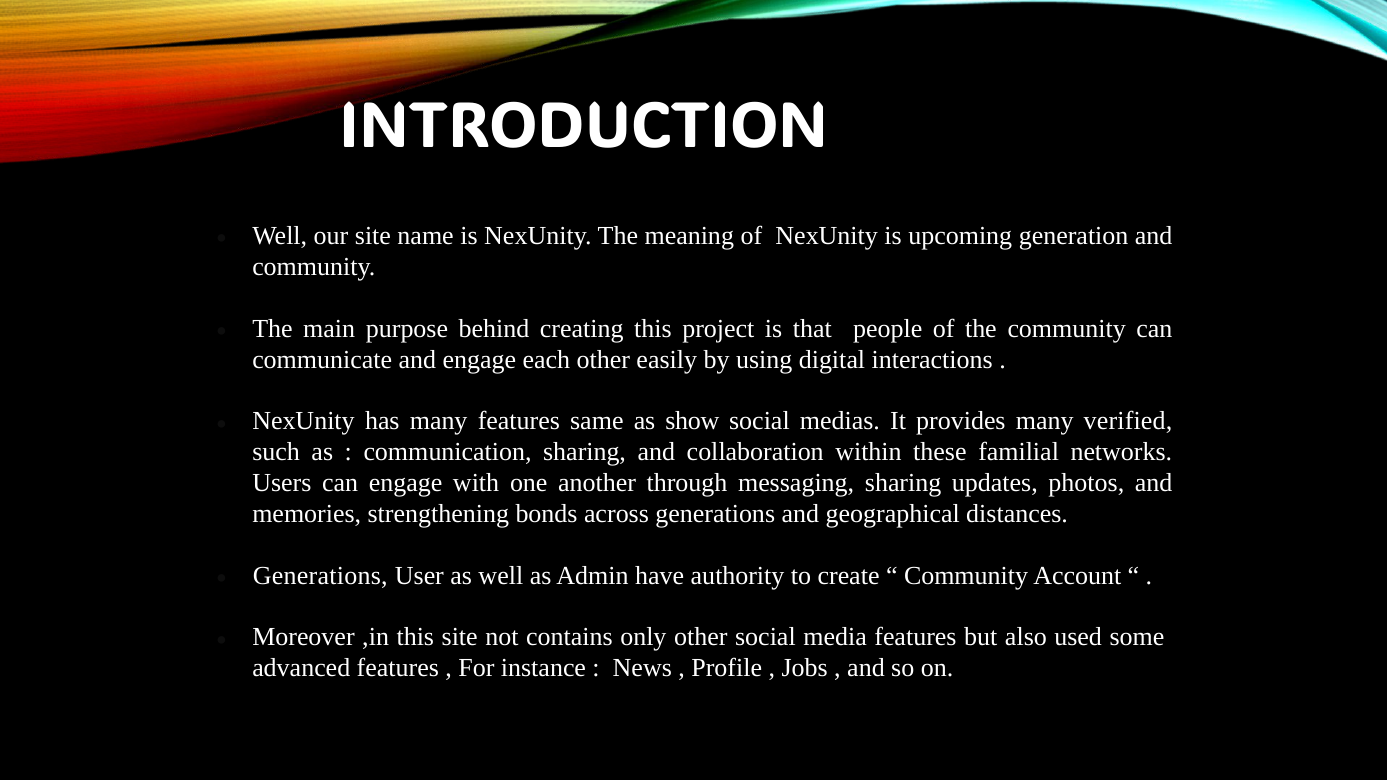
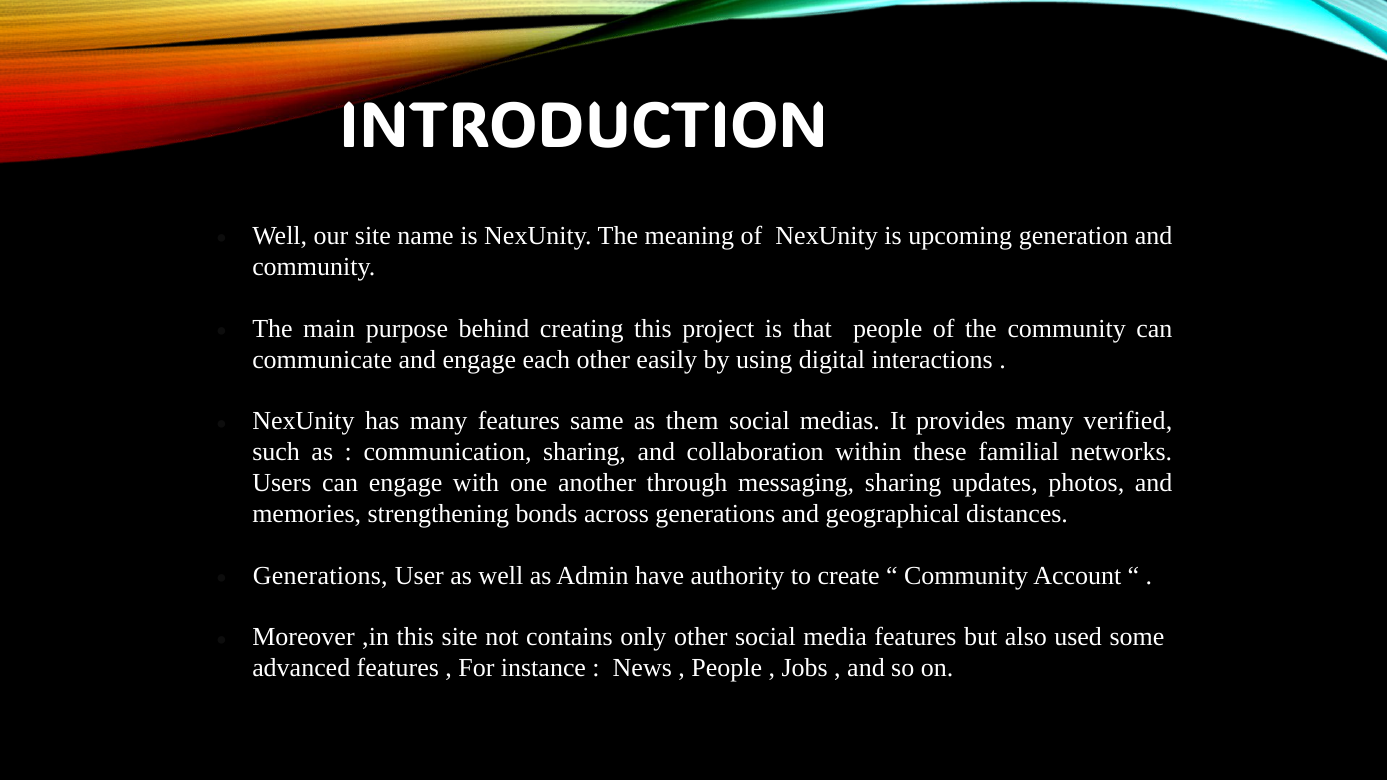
show: show -> them
Profile at (727, 668): Profile -> People
